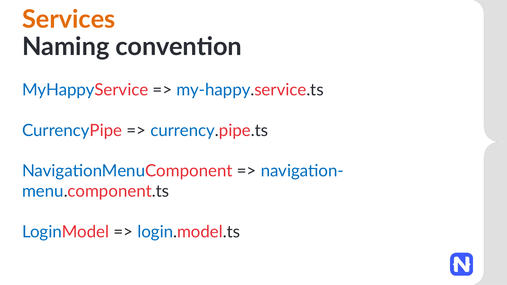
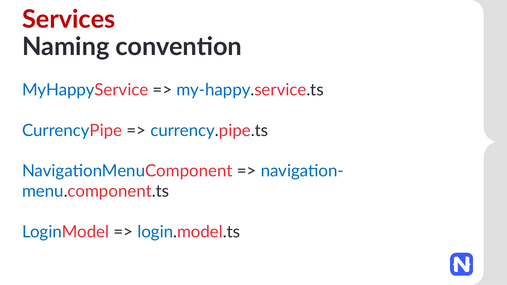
Services colour: orange -> red
